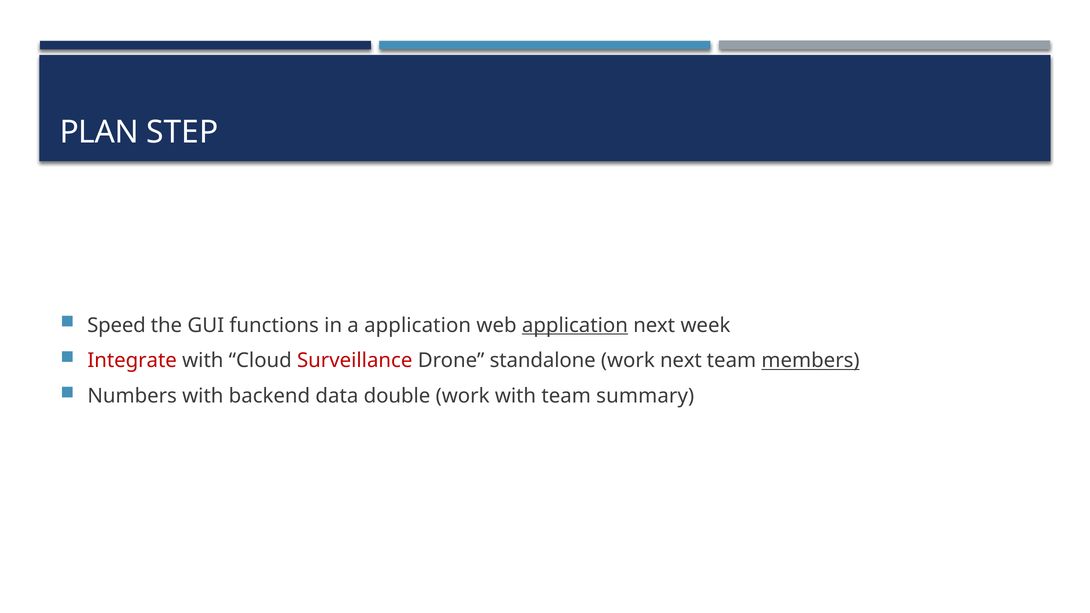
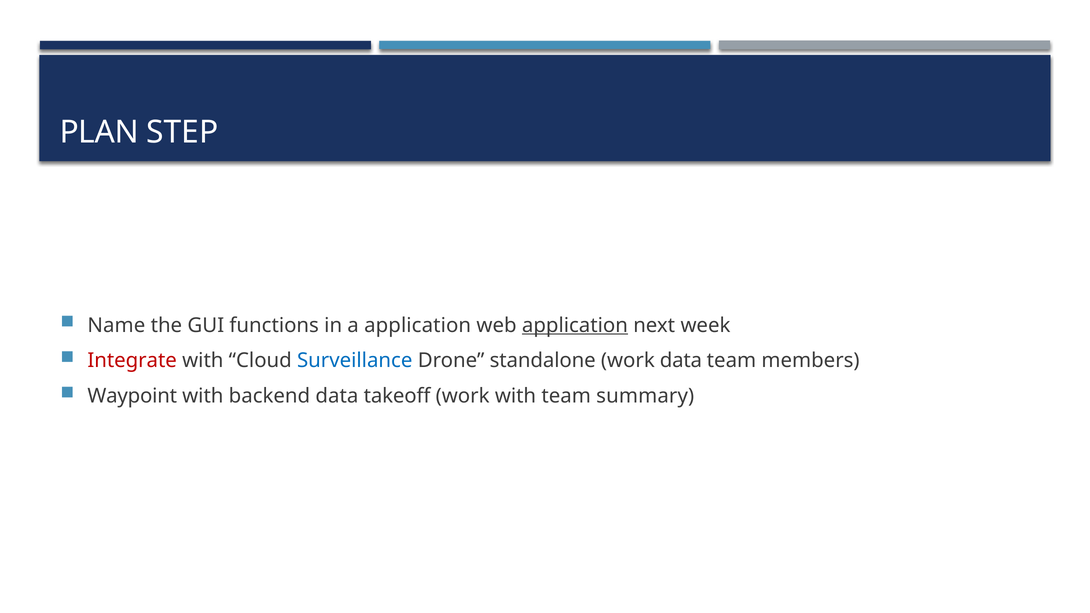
Speed: Speed -> Name
Surveillance colour: red -> blue
work next: next -> data
members underline: present -> none
Numbers: Numbers -> Waypoint
double: double -> takeoff
